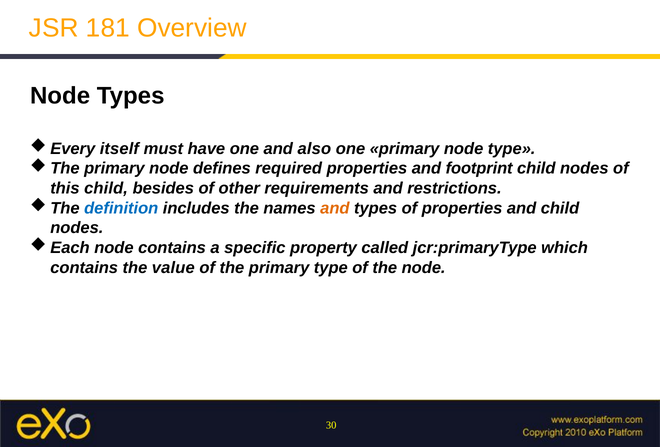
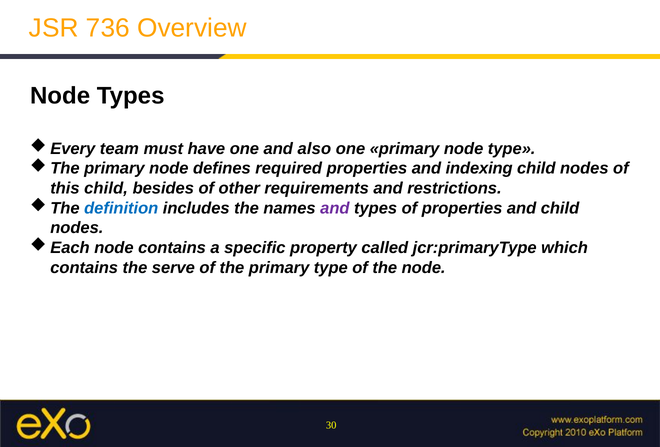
181: 181 -> 736
itself: itself -> team
footprint: footprint -> indexing
and at (335, 208) colour: orange -> purple
value: value -> serve
